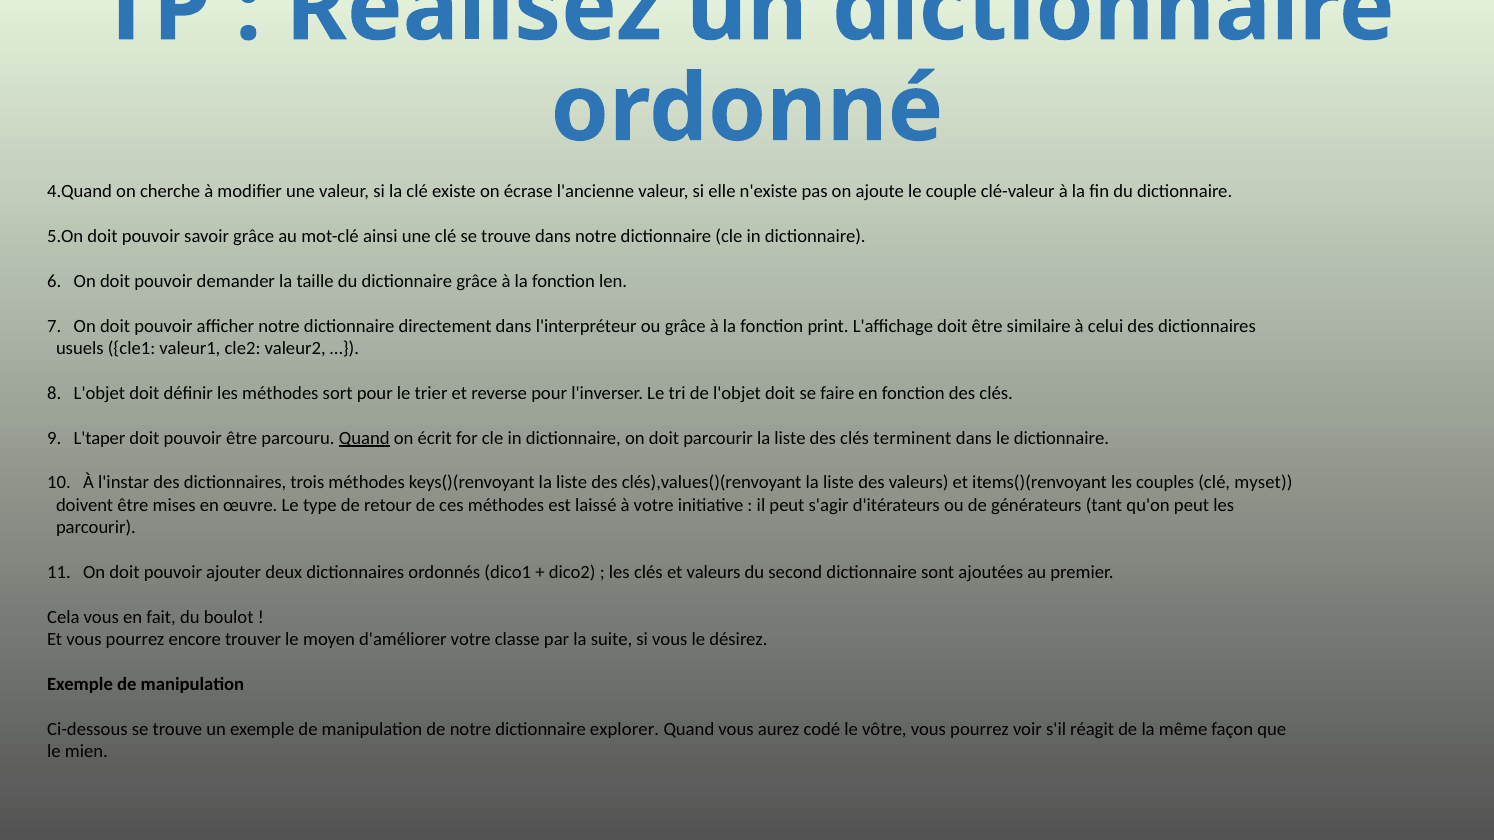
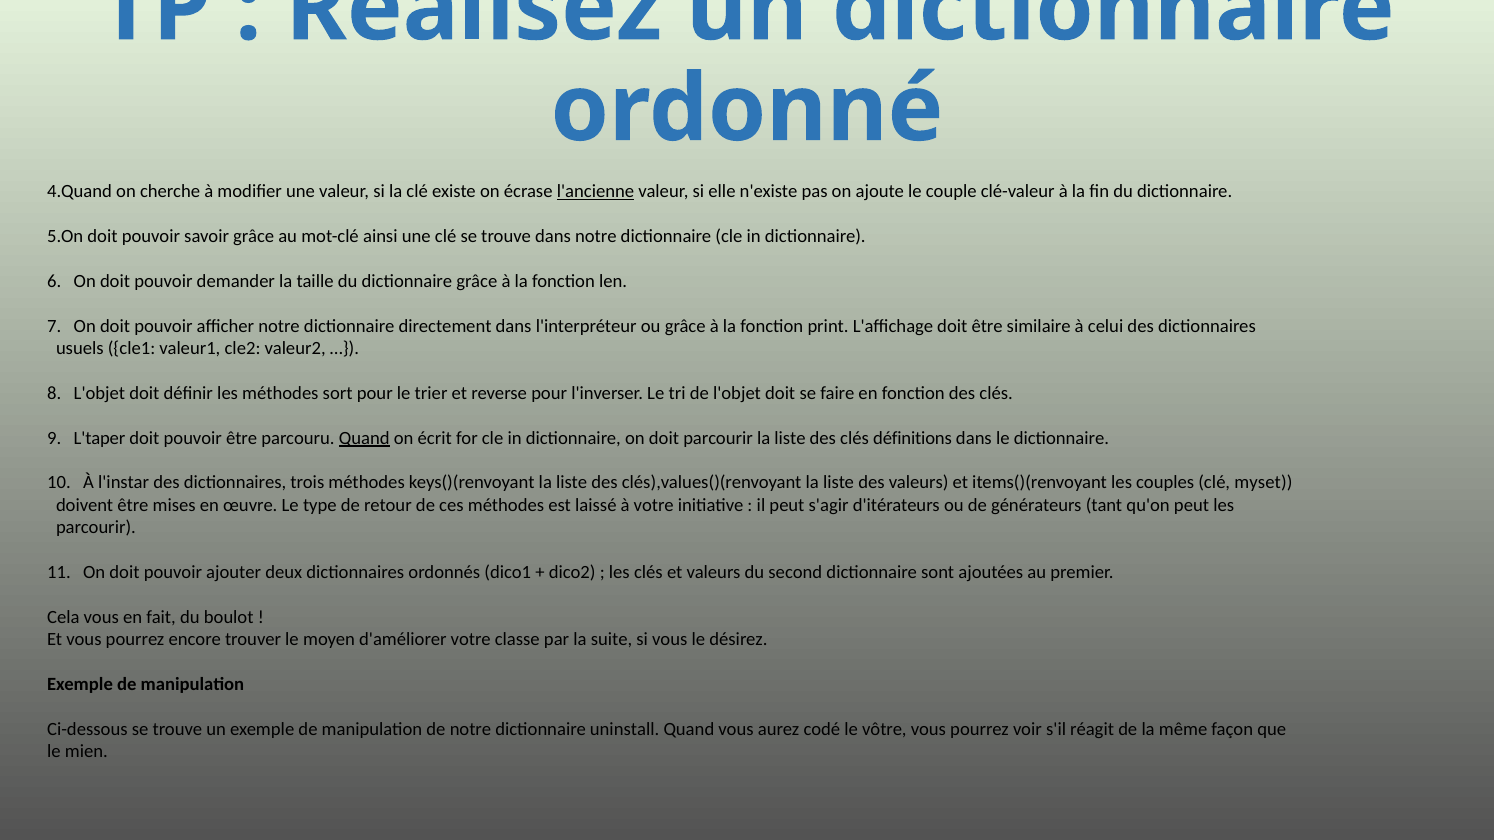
l'ancienne underline: none -> present
terminent: terminent -> définitions
explorer: explorer -> uninstall
